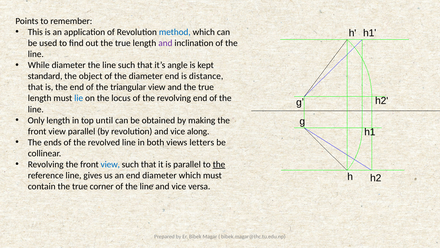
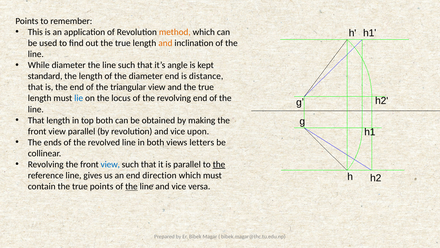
method colour: blue -> orange
and at (165, 43) colour: purple -> orange
the object: object -> length
Only at (36, 120): Only -> That
top until: until -> both
along: along -> upon
end diameter: diameter -> direction
true corner: corner -> points
the at (131, 186) underline: none -> present
